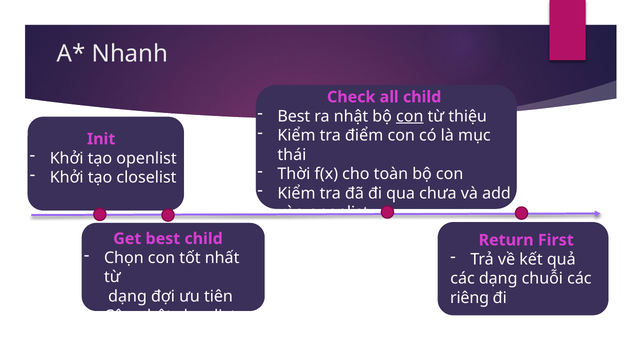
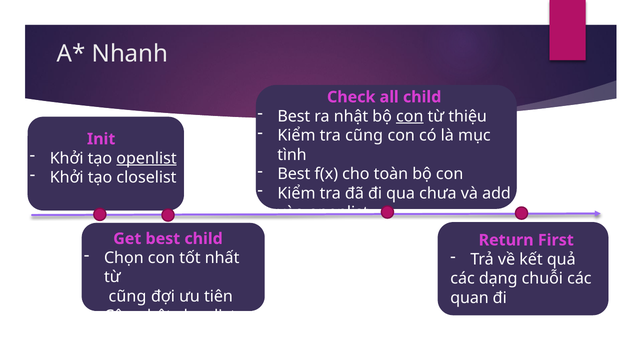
tra điểm: điểm -> cũng
openlist at (147, 158) underline: none -> present
thái: thái -> tình
Thời at (294, 174): Thời -> Best
dạng at (128, 297): dạng -> cũng
riêng: riêng -> quan
